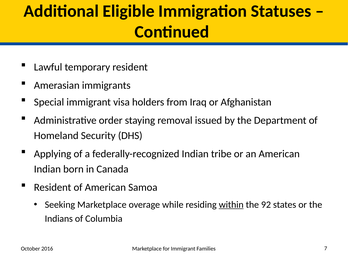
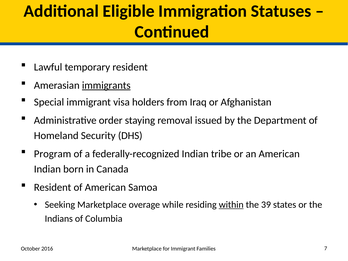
immigrants underline: none -> present
Applying: Applying -> Program
92: 92 -> 39
